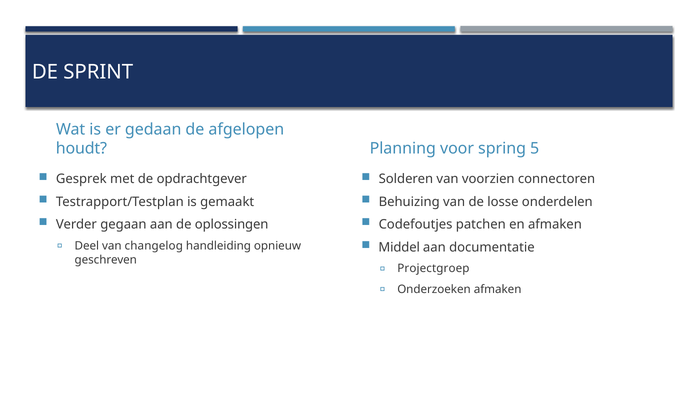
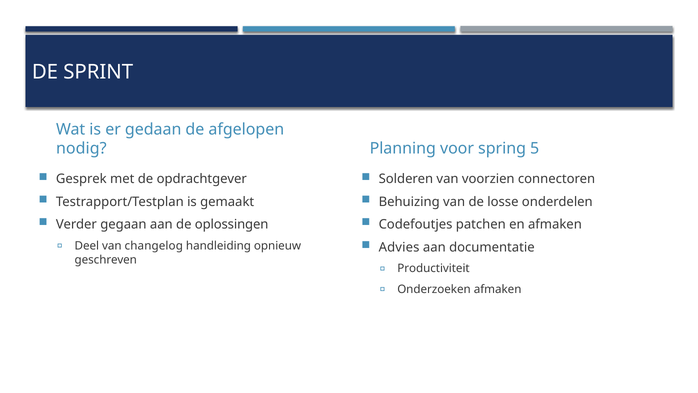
houdt: houdt -> nodig
Middel: Middel -> Advies
Projectgroep: Projectgroep -> Productiviteit
